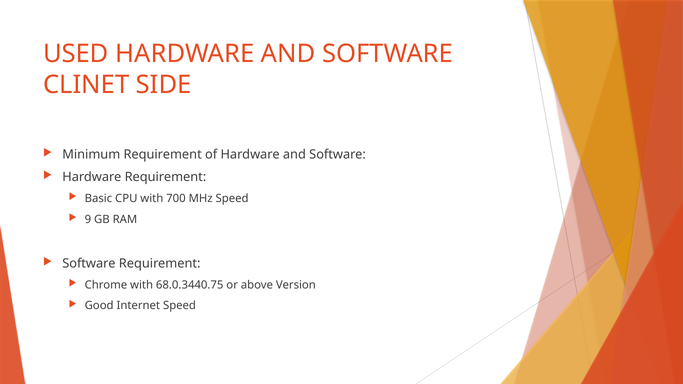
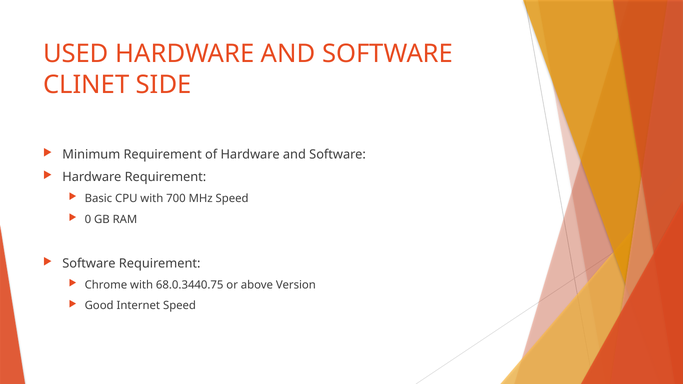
9: 9 -> 0
